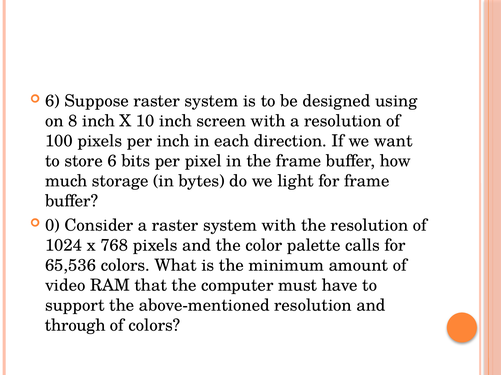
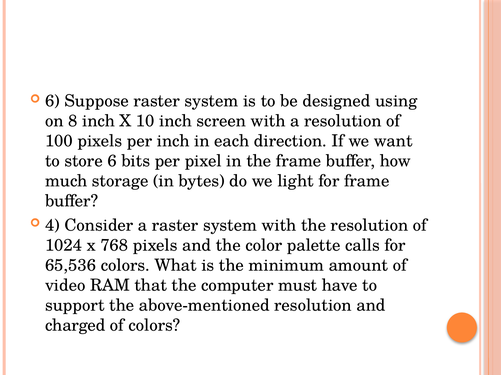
0: 0 -> 4
through: through -> charged
